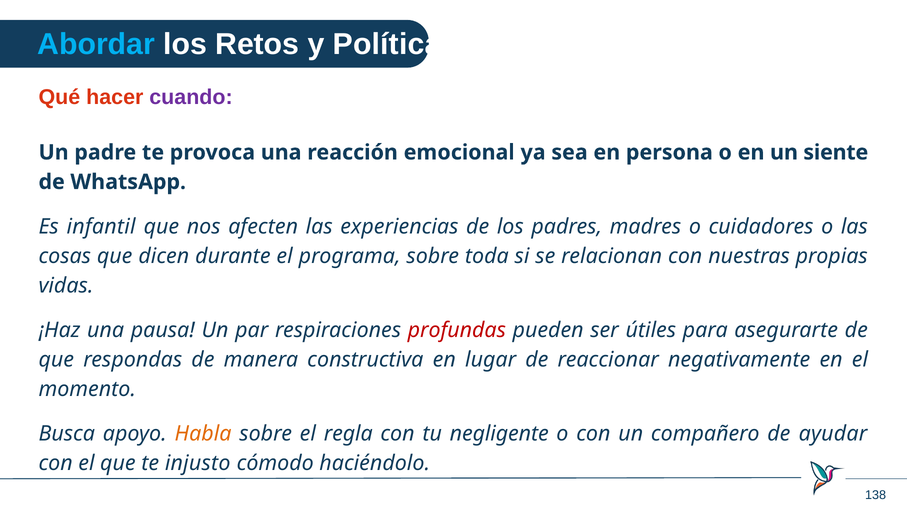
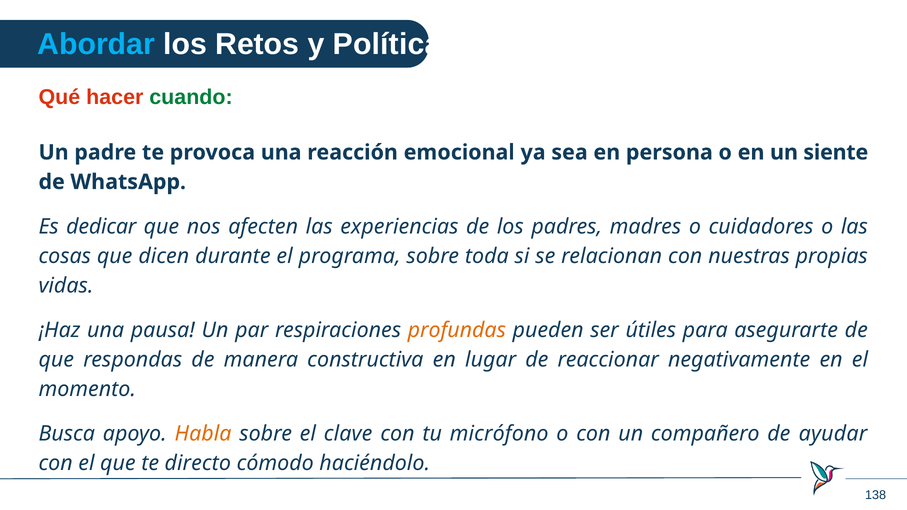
cuando colour: purple -> green
infantil: infantil -> dedicar
profundas colour: red -> orange
regla: regla -> clave
negligente: negligente -> micrófono
injusto: injusto -> directo
